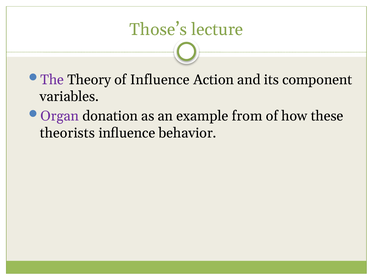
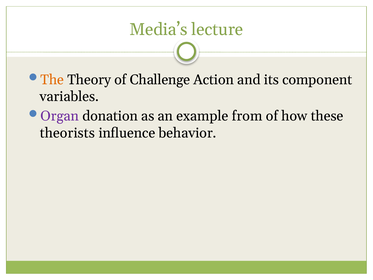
Those’s: Those’s -> Media’s
The colour: purple -> orange
of Influence: Influence -> Challenge
